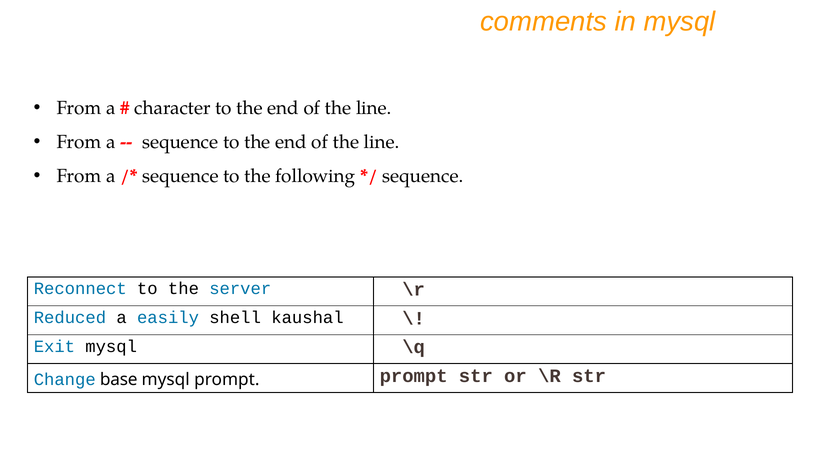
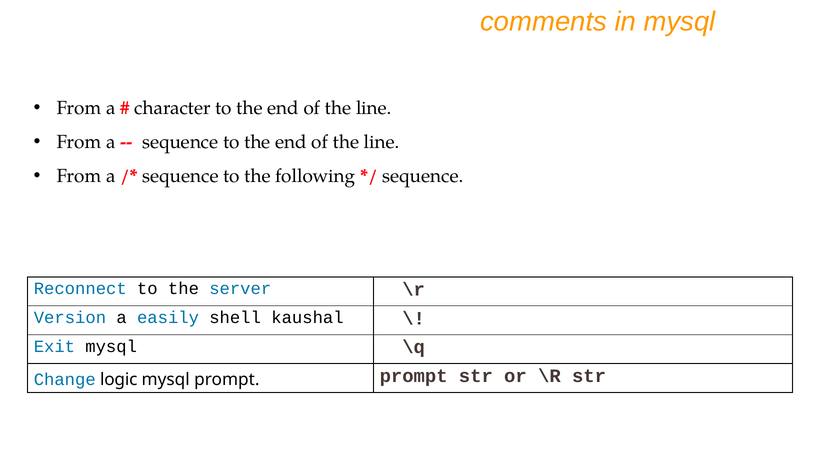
Reduced: Reduced -> Version
base: base -> logic
